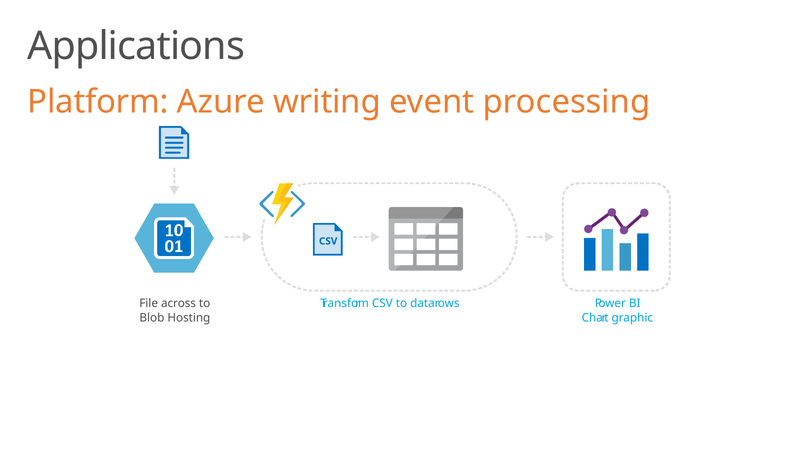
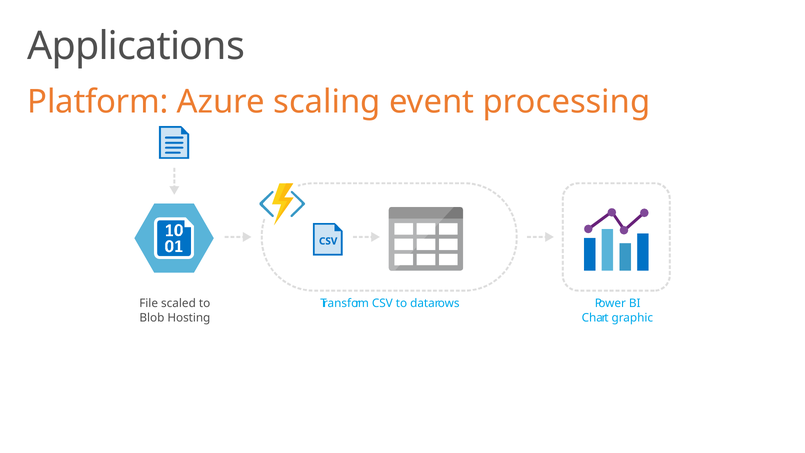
writing: writing -> scaling
across: across -> scaled
